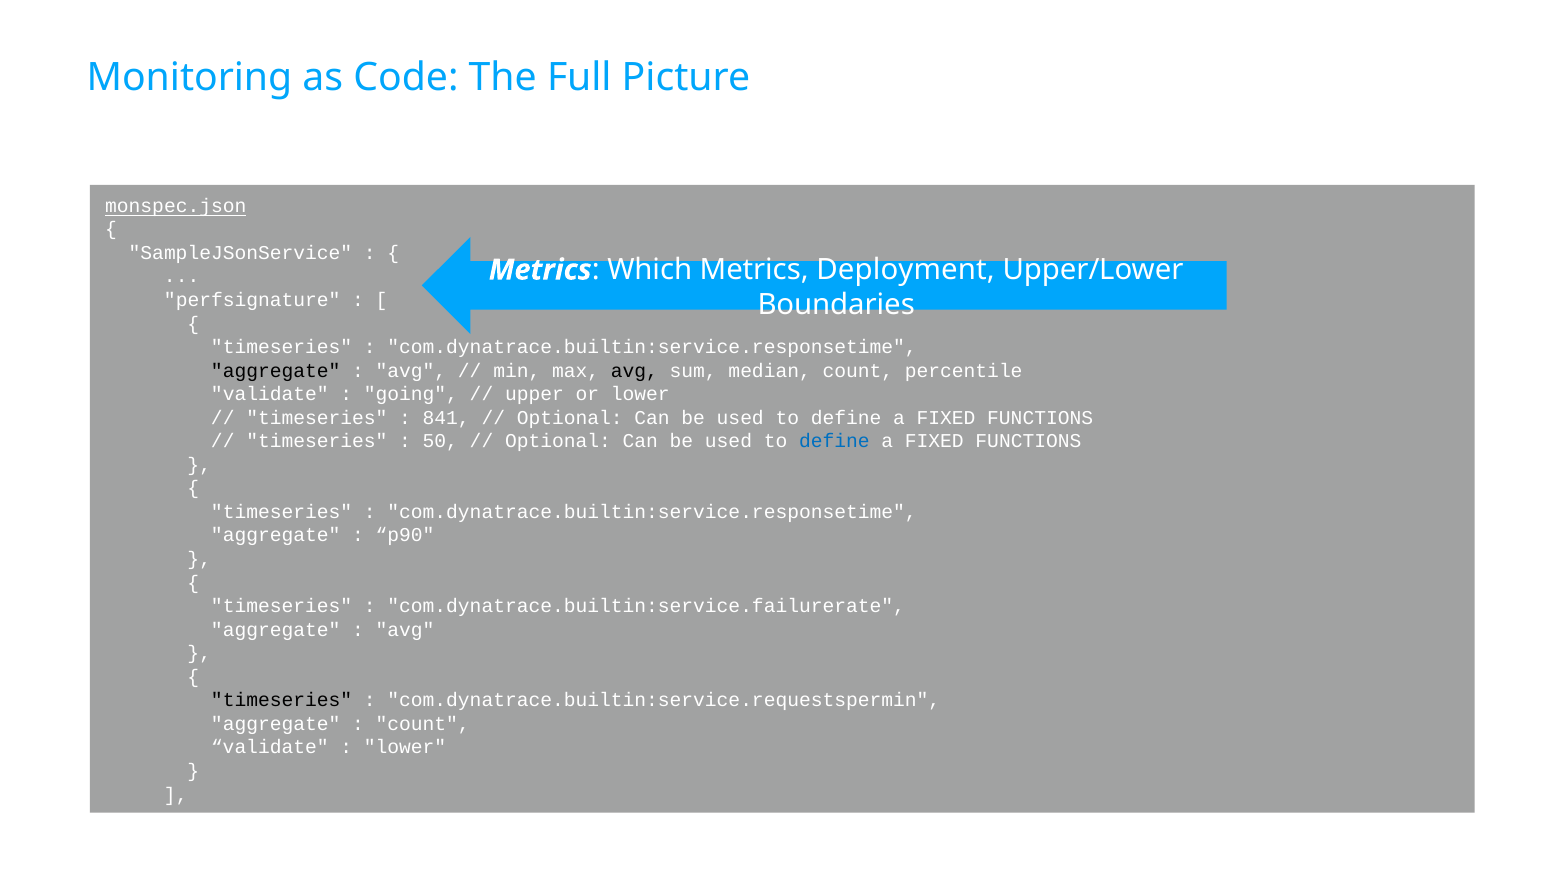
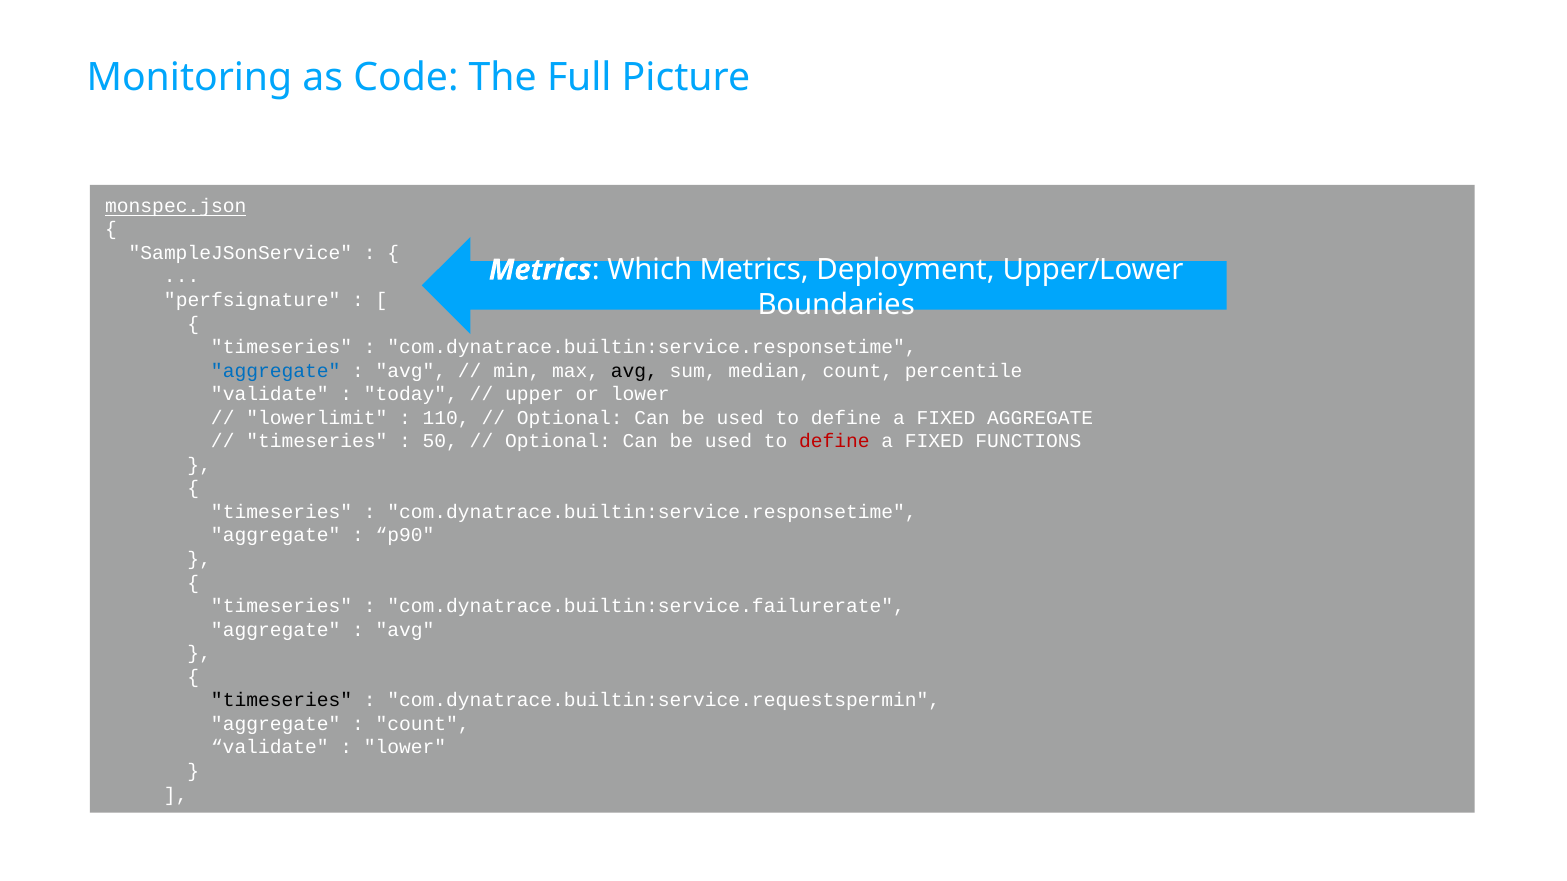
aggregate at (276, 371) colour: black -> blue
going: going -> today
timeseries at (317, 418): timeseries -> lowerlimit
841: 841 -> 110
FUNCTIONS at (1040, 418): FUNCTIONS -> AGGREGATE
define at (834, 442) colour: blue -> red
